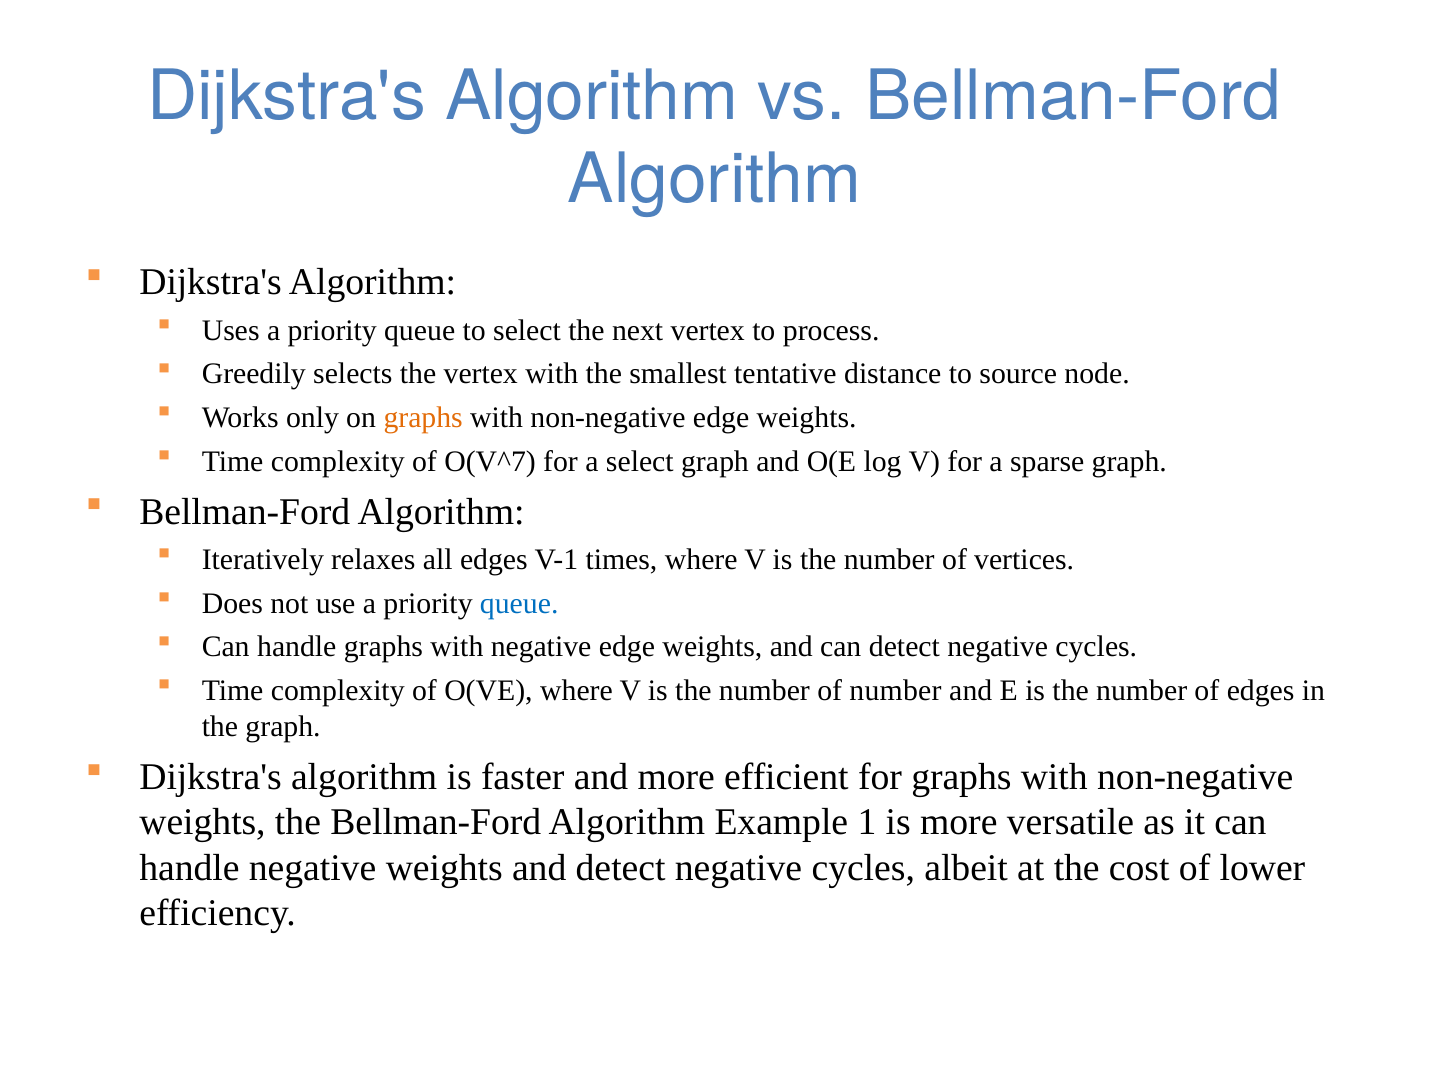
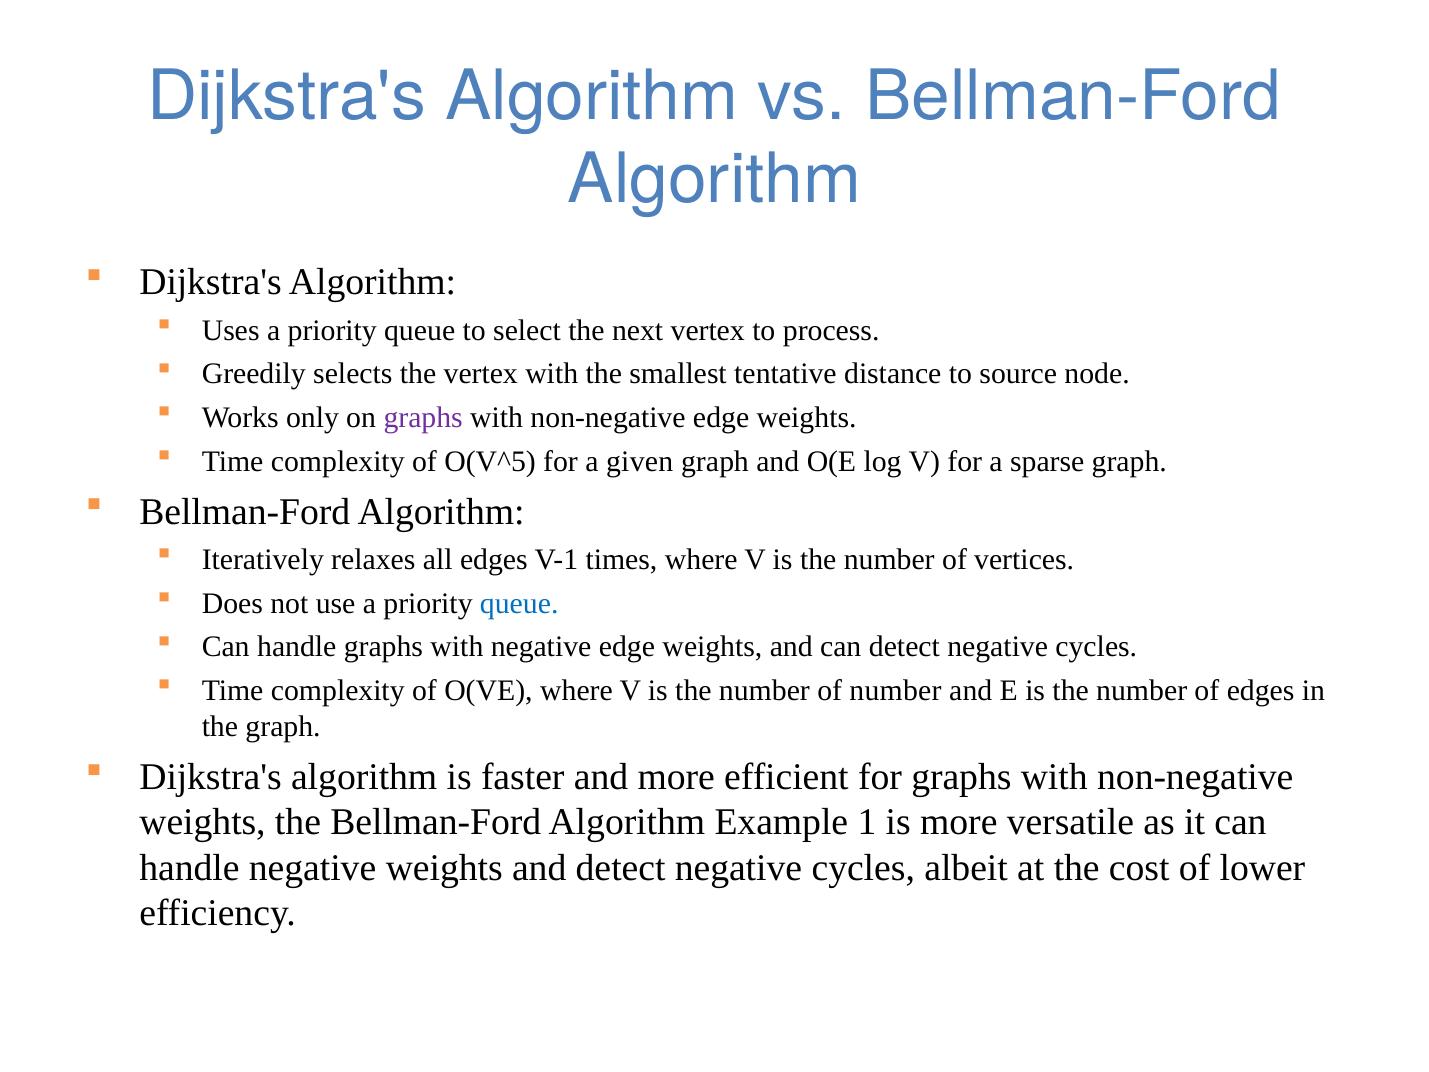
graphs at (423, 418) colour: orange -> purple
O(V^7: O(V^7 -> O(V^5
a select: select -> given
